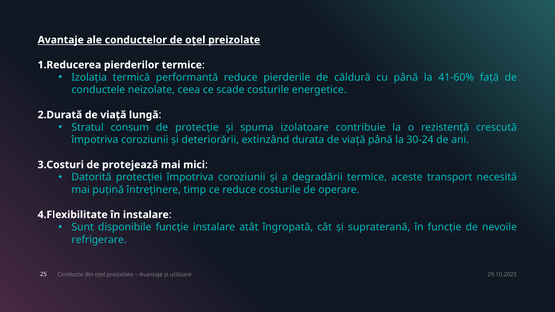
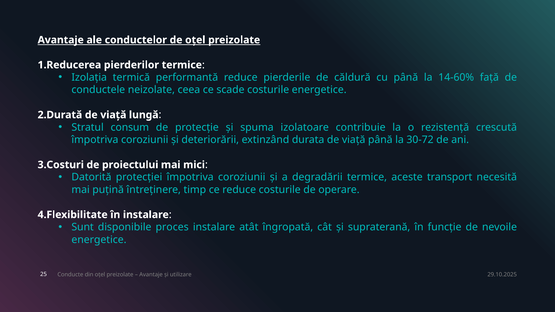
41-60%: 41-60% -> 14-60%
30-24: 30-24 -> 30-72
protejează: protejează -> proiectului
disponibile funcție: funcție -> proces
refrigerare at (99, 240): refrigerare -> energetice
